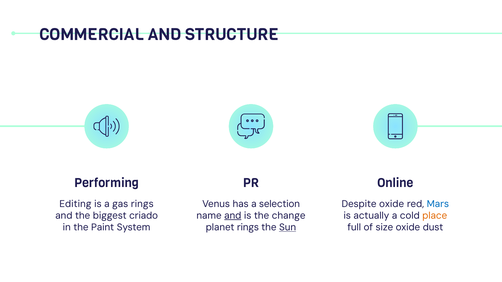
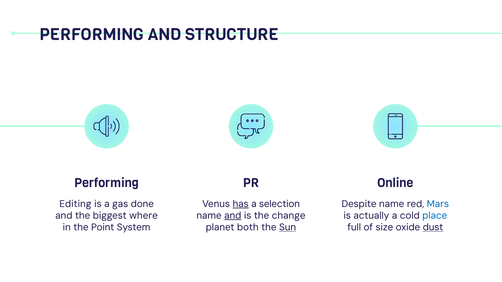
COMMERCIAL at (92, 35): COMMERCIAL -> PERFORMING
gas rings: rings -> done
has underline: none -> present
Despite oxide: oxide -> name
criado: criado -> where
place colour: orange -> blue
Paint: Paint -> Point
planet rings: rings -> both
dust underline: none -> present
